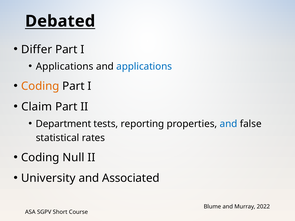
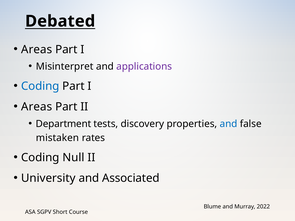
Differ at (37, 49): Differ -> Areas
Applications at (65, 67): Applications -> Misinterpret
applications at (144, 67) colour: blue -> purple
Coding at (40, 86) colour: orange -> blue
Claim at (37, 107): Claim -> Areas
reporting: reporting -> discovery
statistical: statistical -> mistaken
